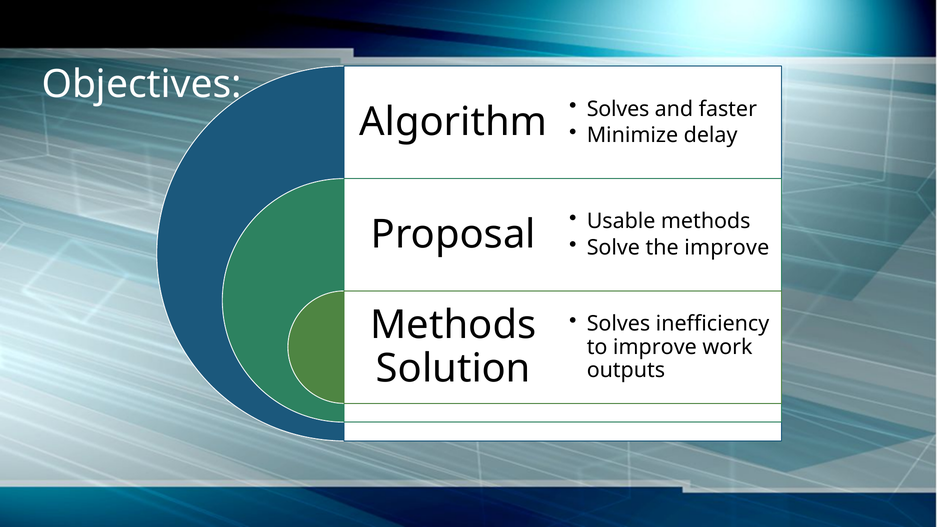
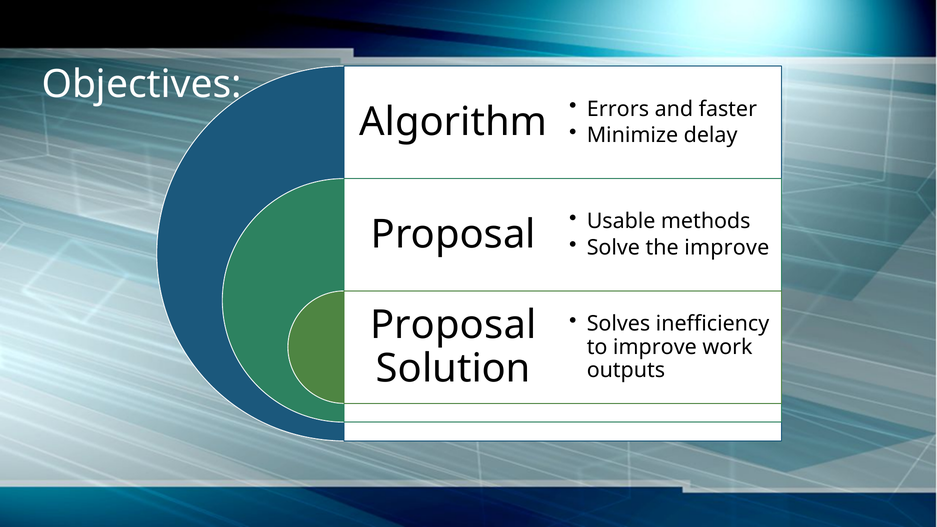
Solves at (618, 109): Solves -> Errors
Methods at (453, 325): Methods -> Proposal
